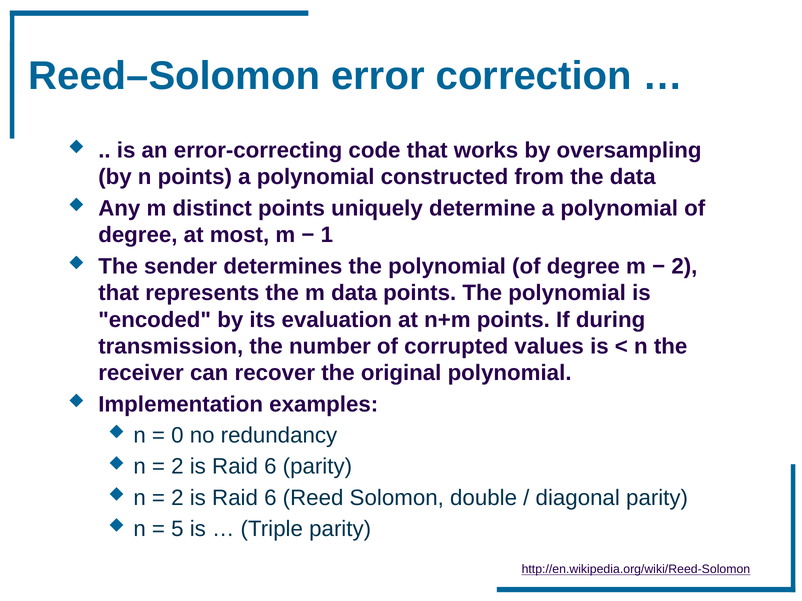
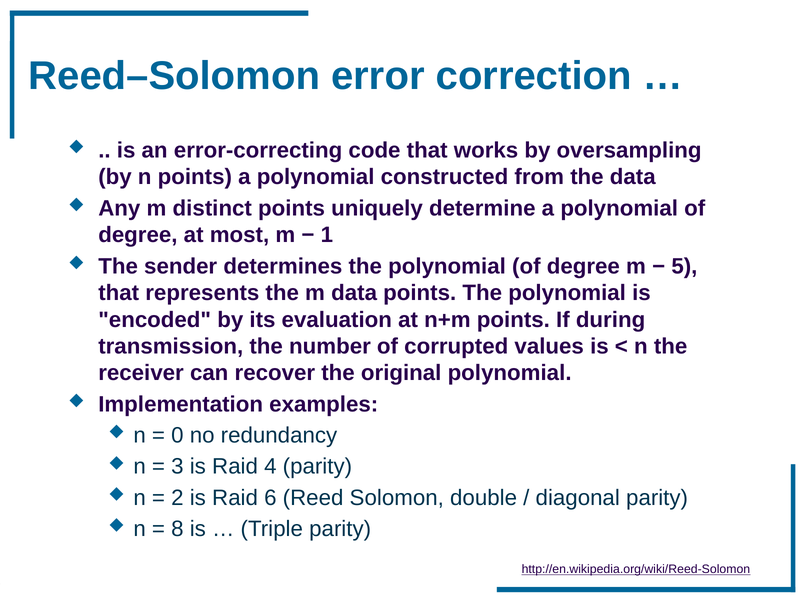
2 at (684, 266): 2 -> 5
2 at (177, 467): 2 -> 3
6 at (270, 467): 6 -> 4
5: 5 -> 8
